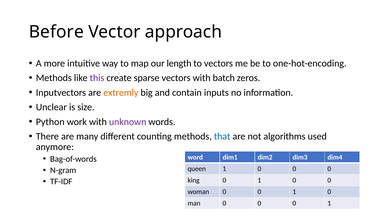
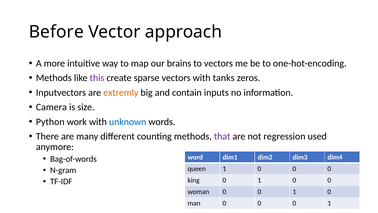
length: length -> brains
batch: batch -> tanks
Unclear: Unclear -> Camera
unknown colour: purple -> blue
that colour: blue -> purple
algorithms: algorithms -> regression
